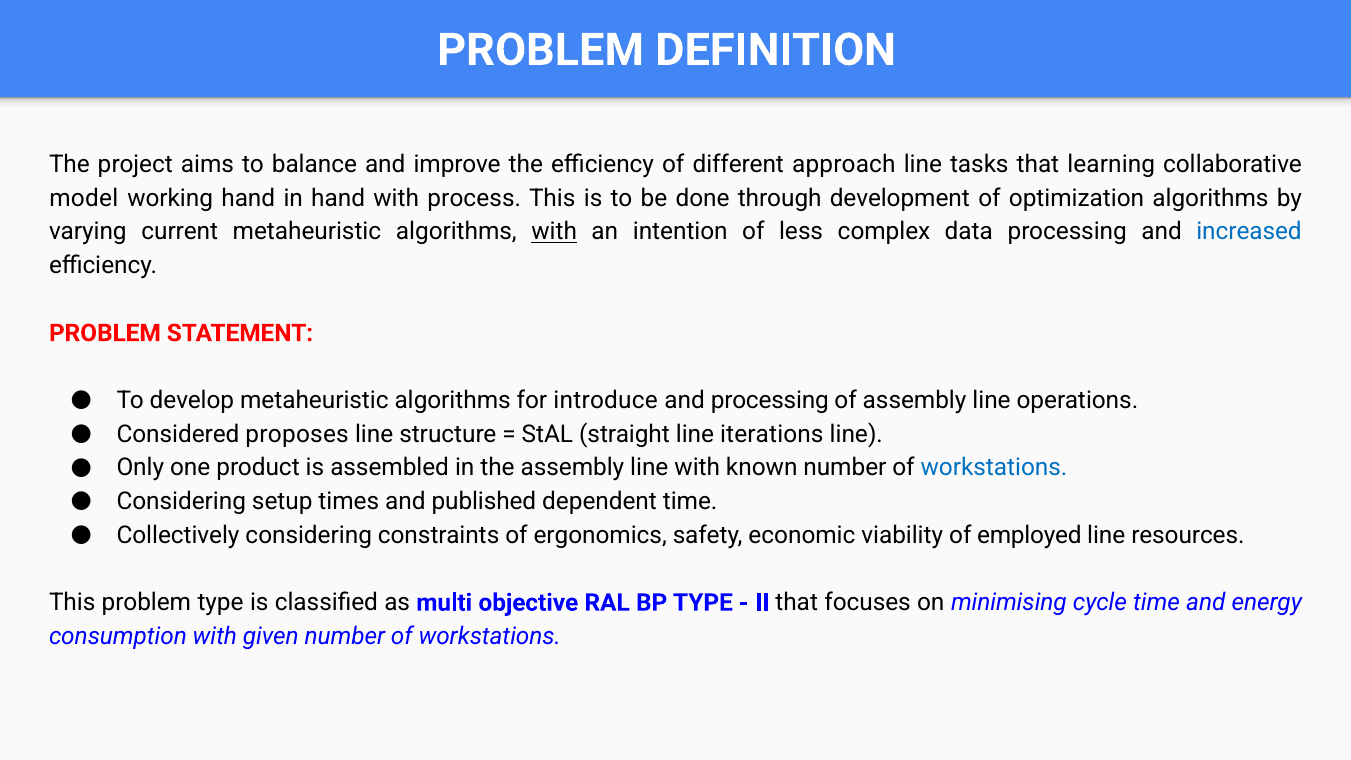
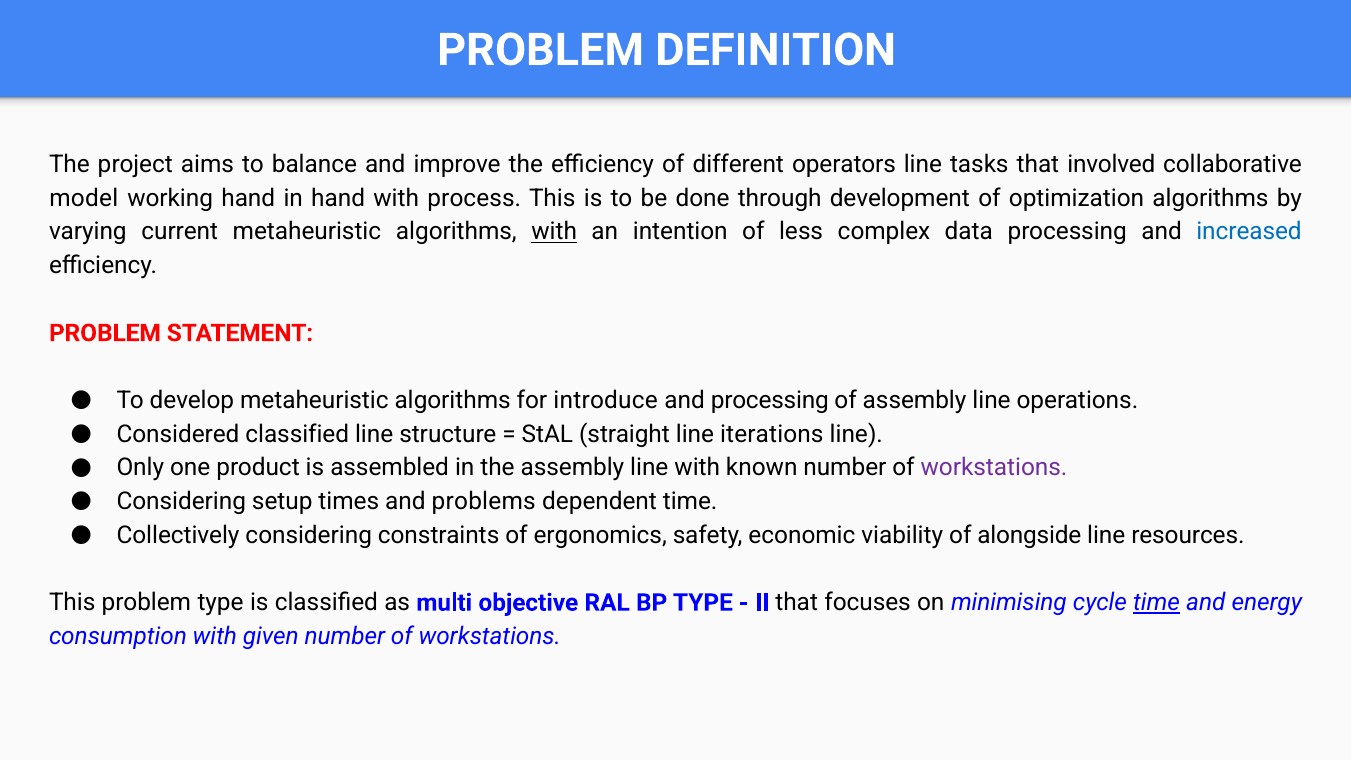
approach: approach -> operators
learning: learning -> involved
Considered proposes: proposes -> classified
workstations at (994, 468) colour: blue -> purple
published: published -> problems
employed: employed -> alongside
time at (1157, 603) underline: none -> present
